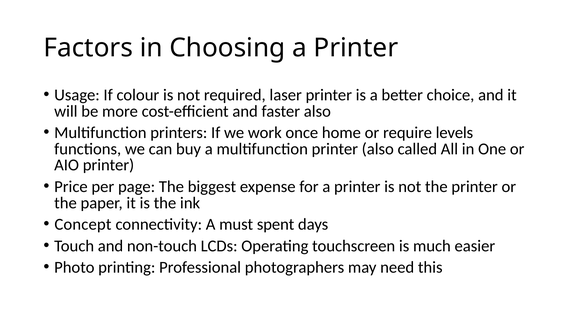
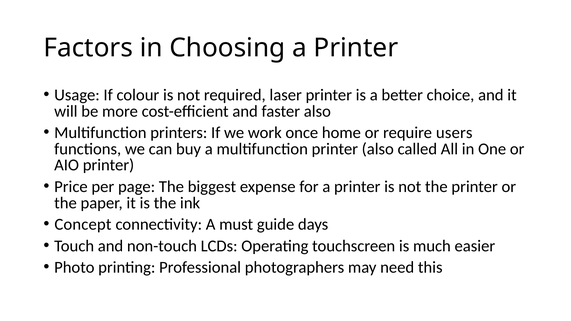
levels: levels -> users
spent: spent -> guide
